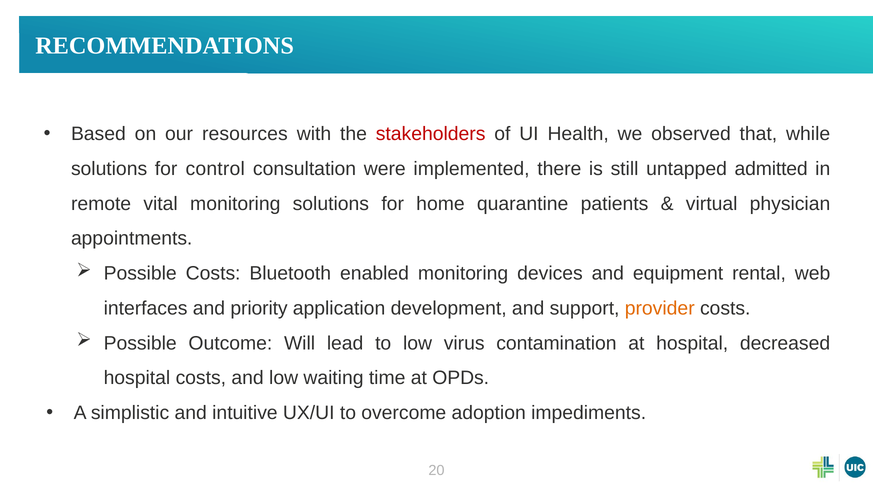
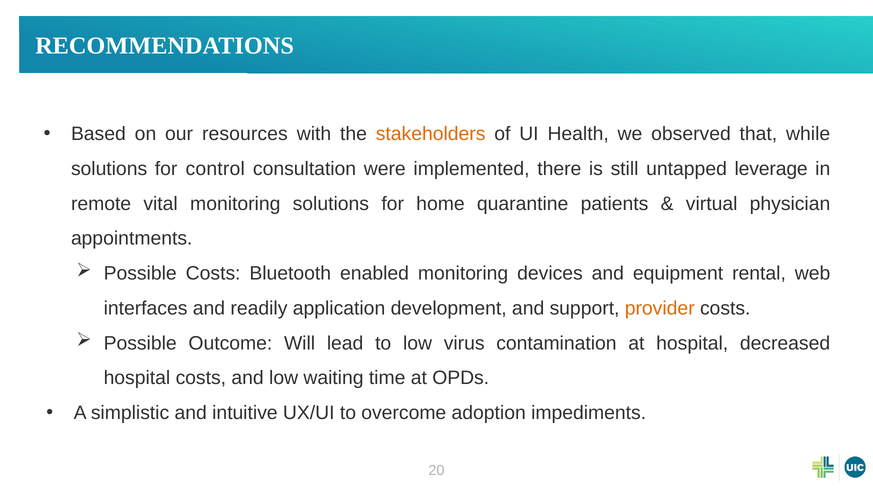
stakeholders colour: red -> orange
admitted: admitted -> leverage
priority: priority -> readily
